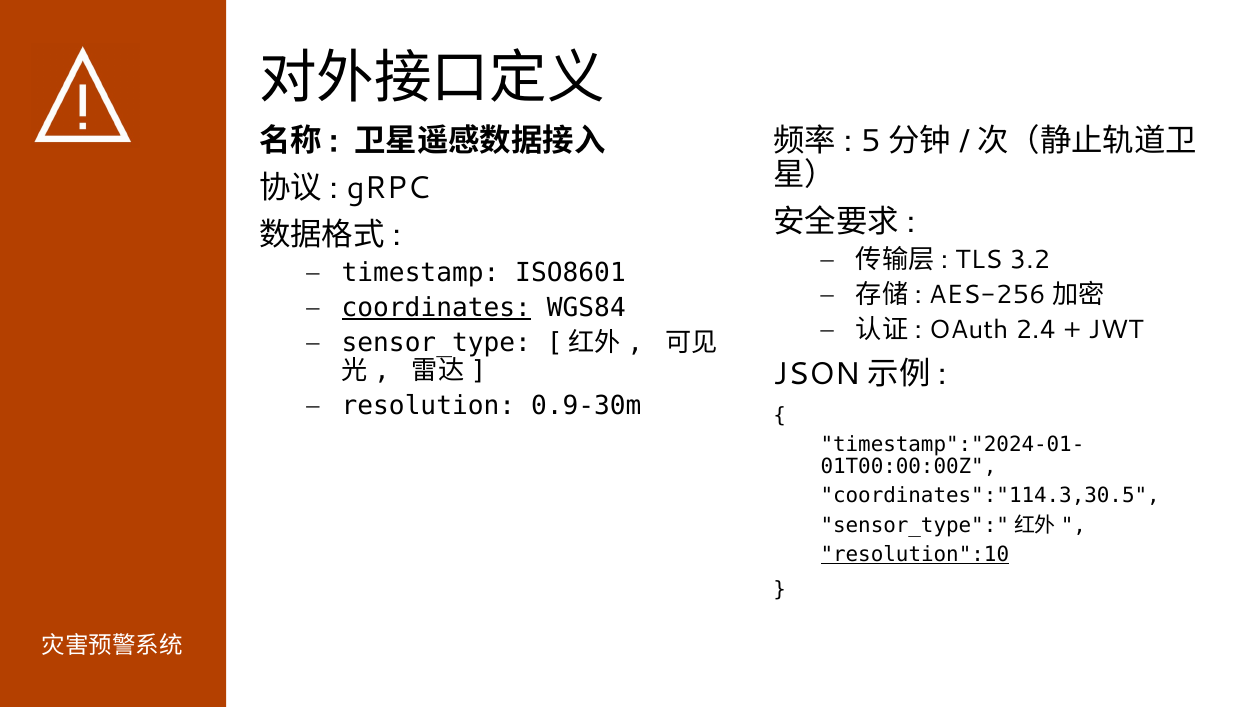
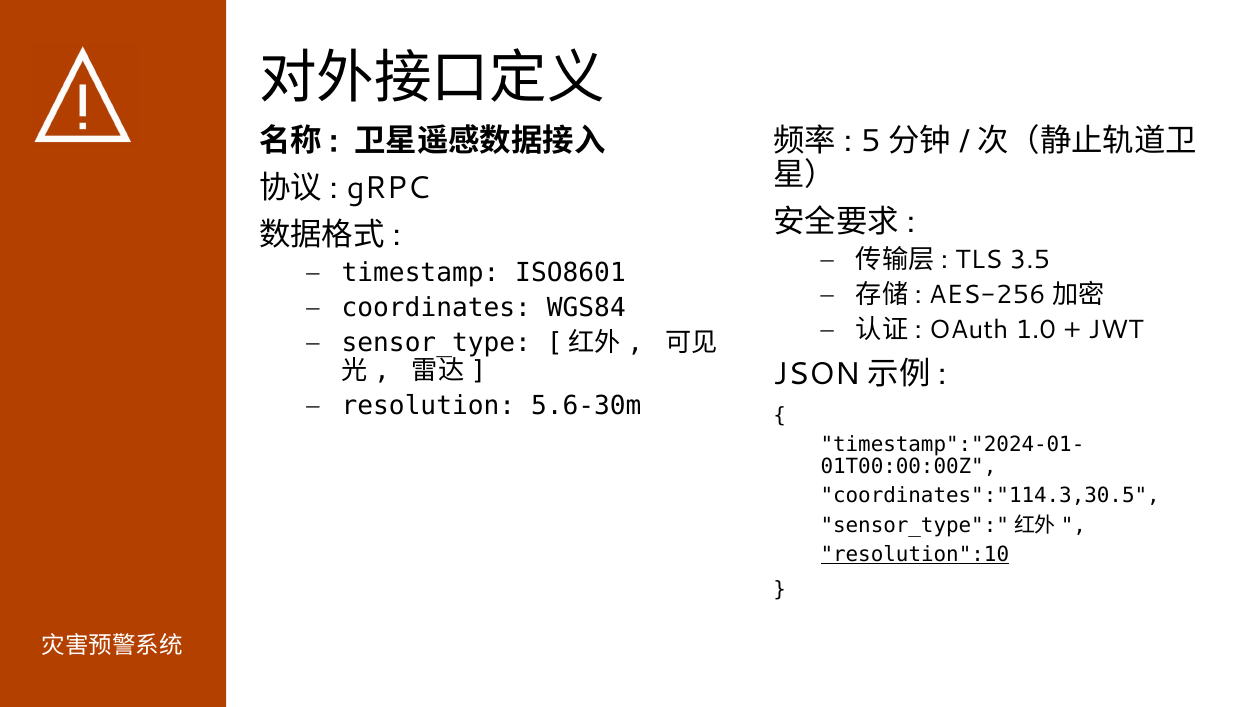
3.2: 3.2 -> 3.5
coordinates underline: present -> none
2.4: 2.4 -> 1.0
0.9-30m: 0.9-30m -> 5.6-30m
